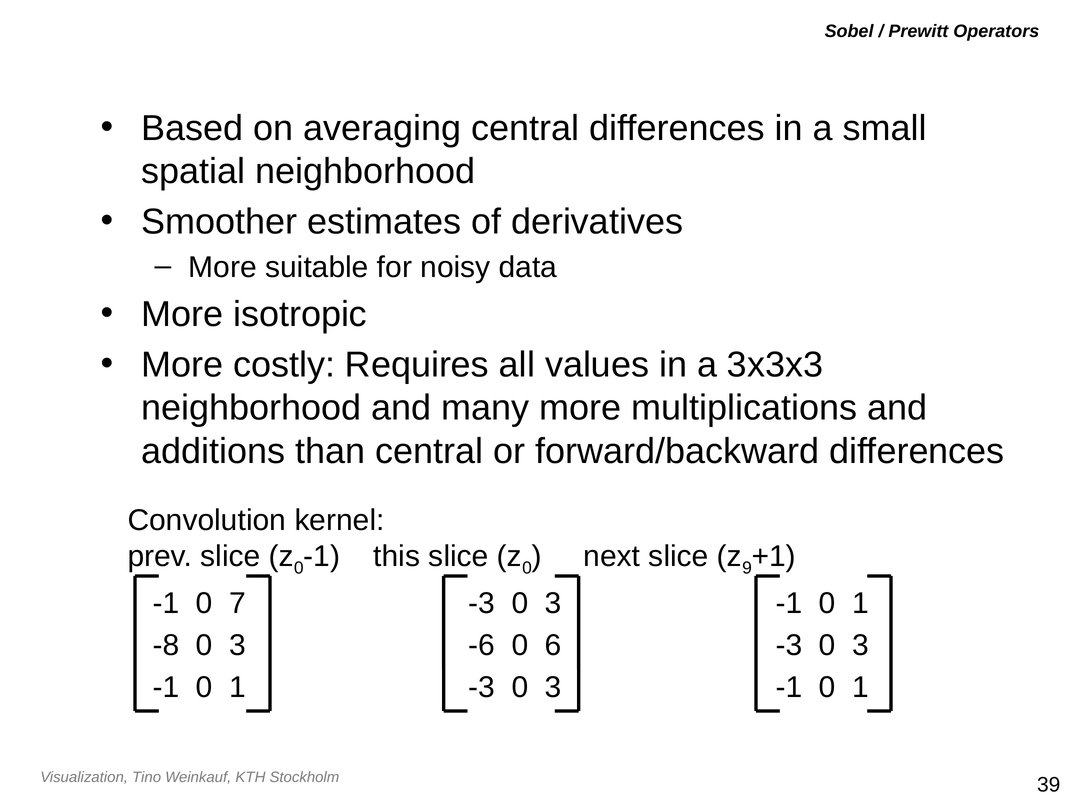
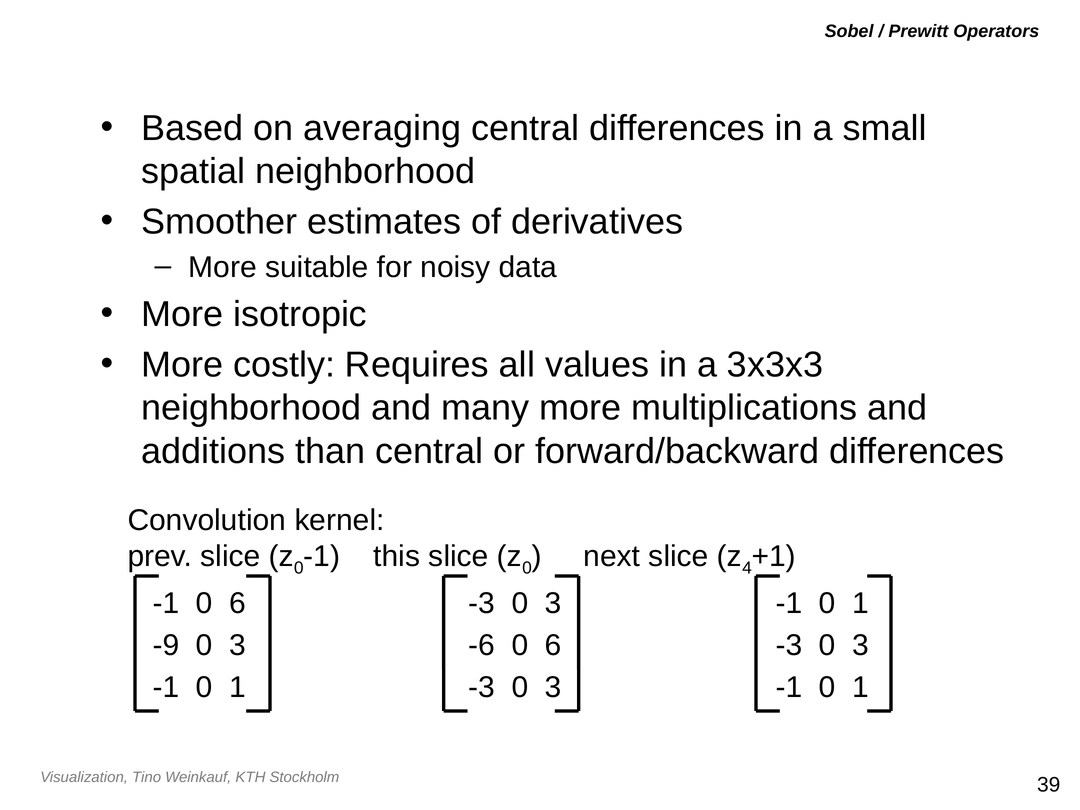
9: 9 -> 4
-1 0 7: 7 -> 6
-8: -8 -> -9
